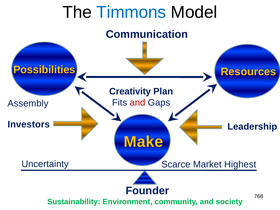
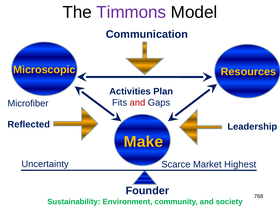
Timmons colour: blue -> purple
Possibilities: Possibilities -> Microscopic
Creativity: Creativity -> Activities
Assembly: Assembly -> Microfiber
Investors: Investors -> Reflected
